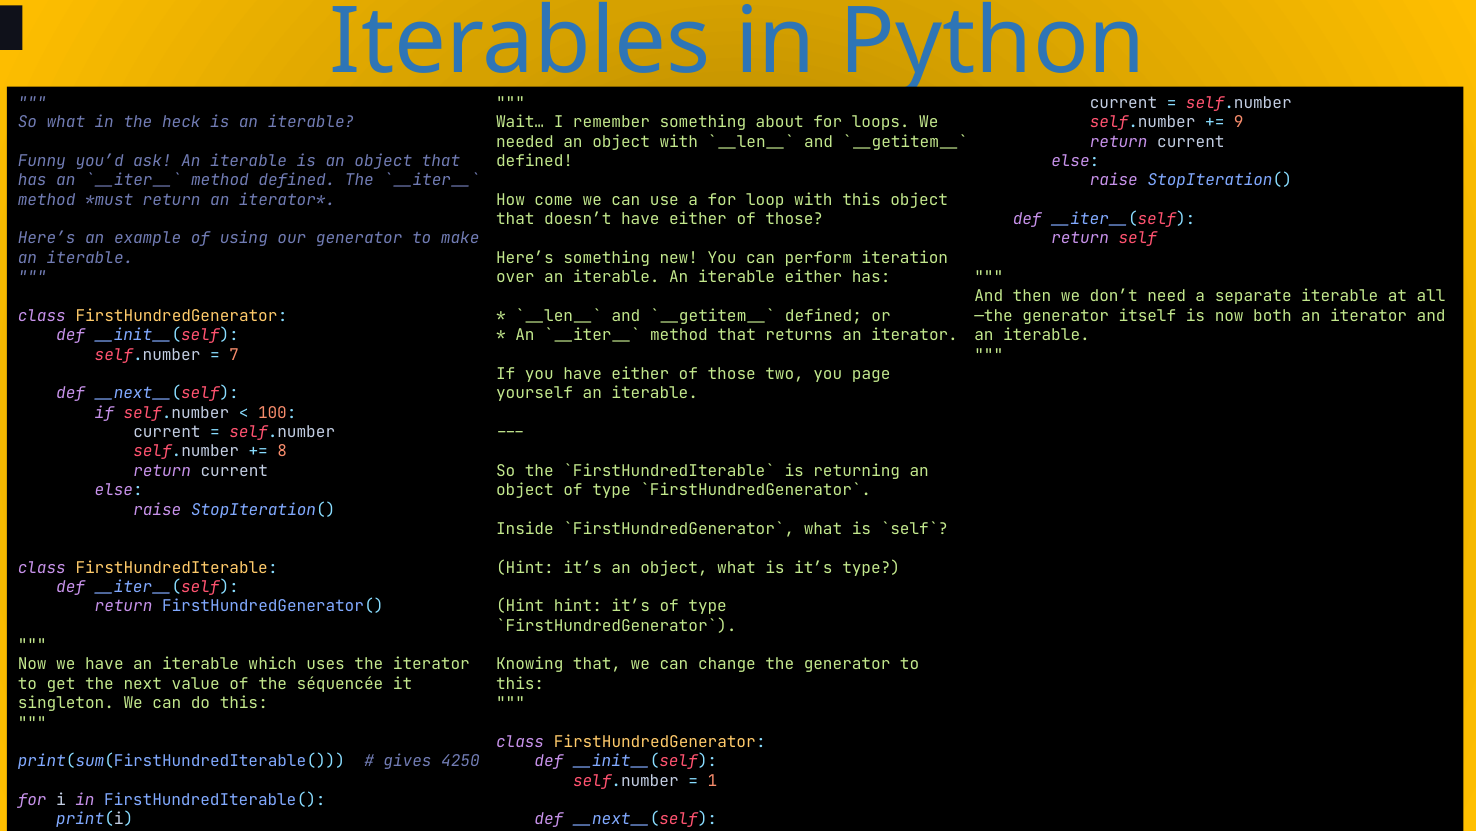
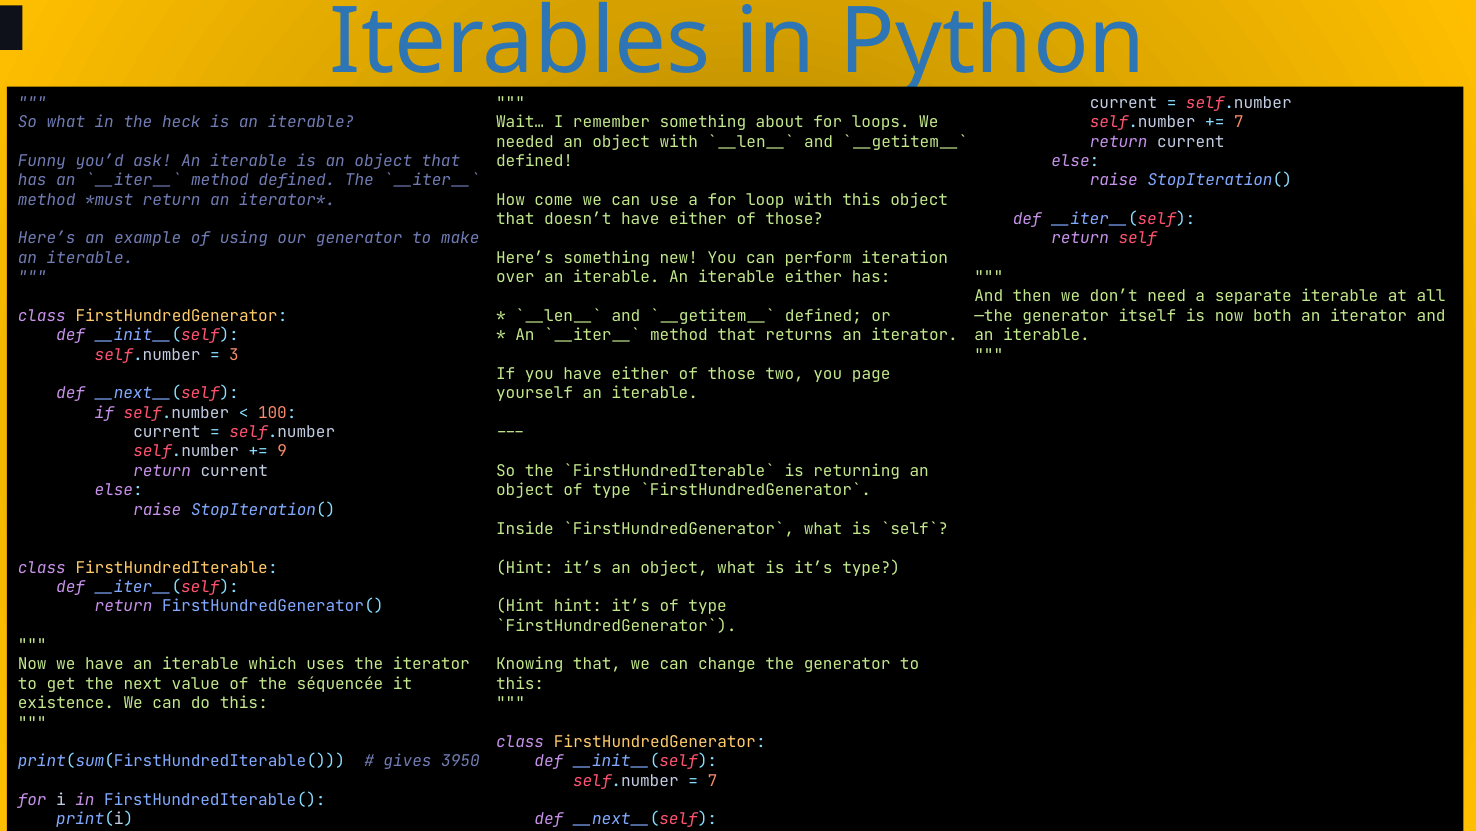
9 at (1239, 122): 9 -> 7
7: 7 -> 3
8: 8 -> 9
singleton: singleton -> existence
4250: 4250 -> 3950
1 at (712, 780): 1 -> 7
